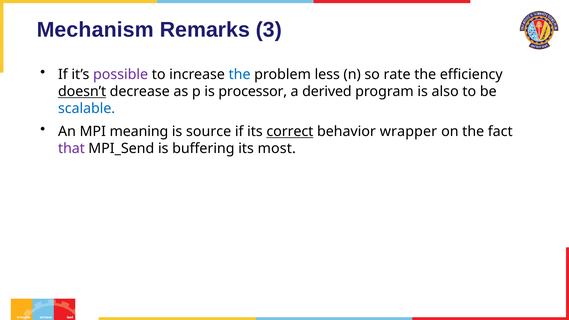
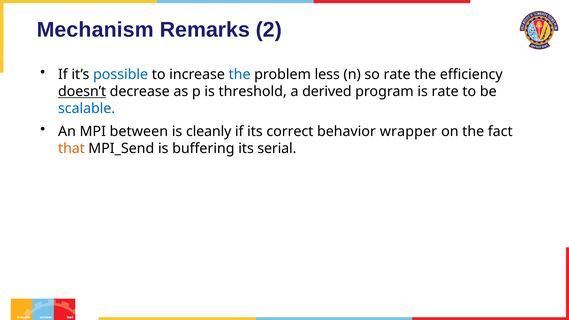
3: 3 -> 2
possible colour: purple -> blue
processor: processor -> threshold
is also: also -> rate
meaning: meaning -> between
source: source -> cleanly
correct underline: present -> none
that colour: purple -> orange
most: most -> serial
